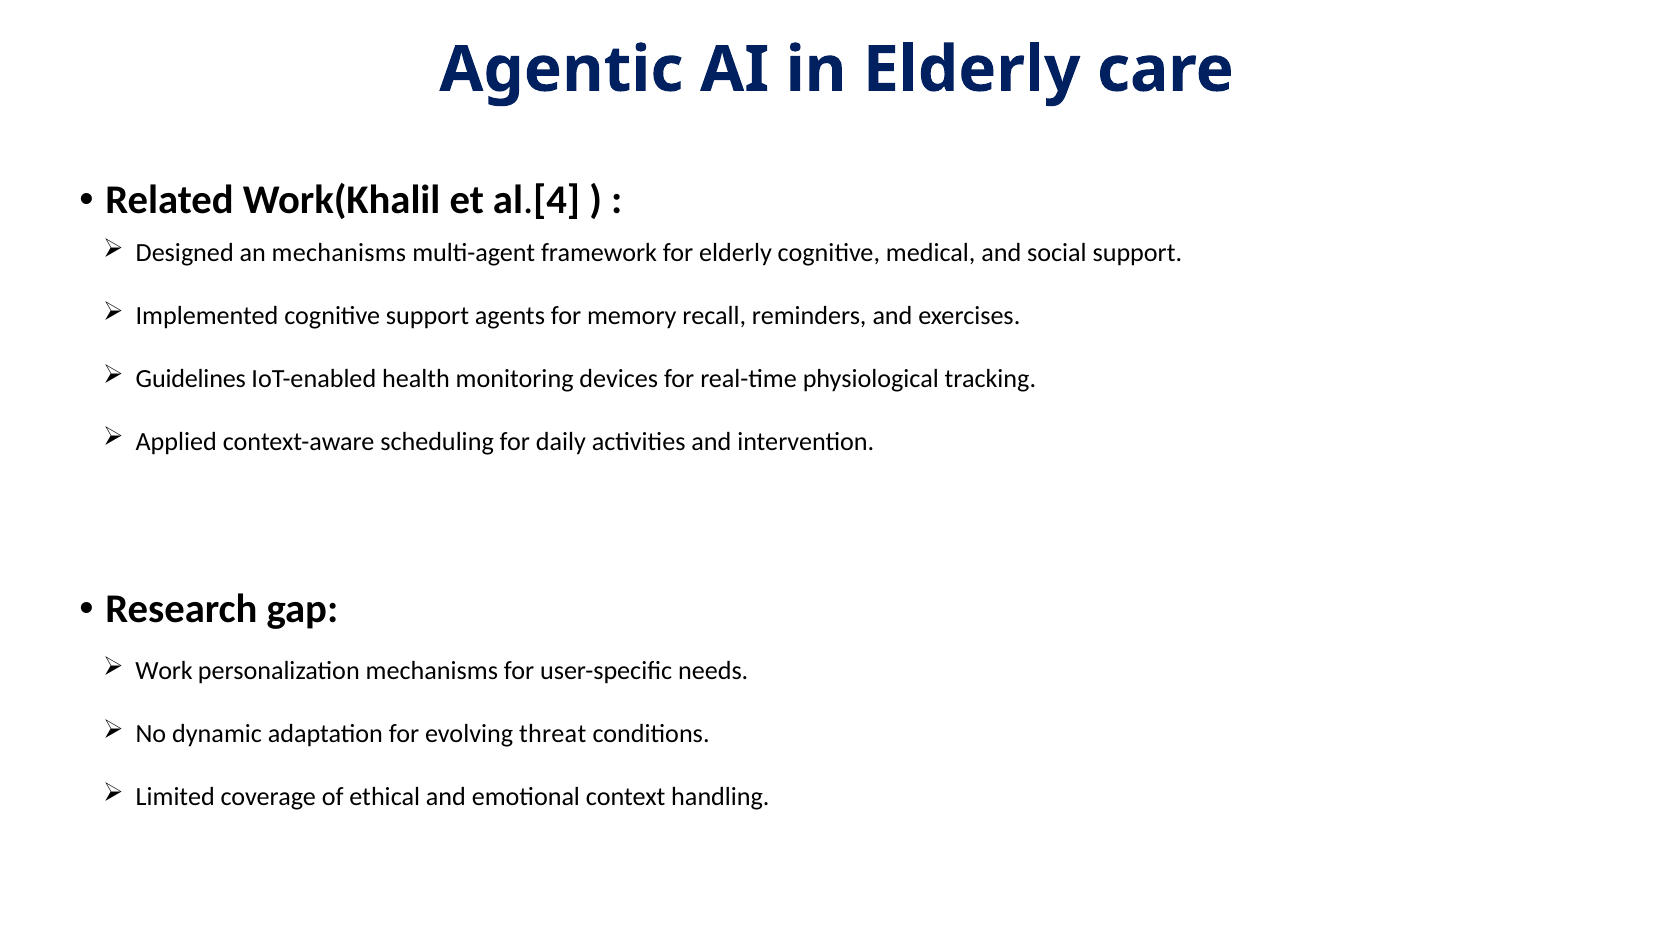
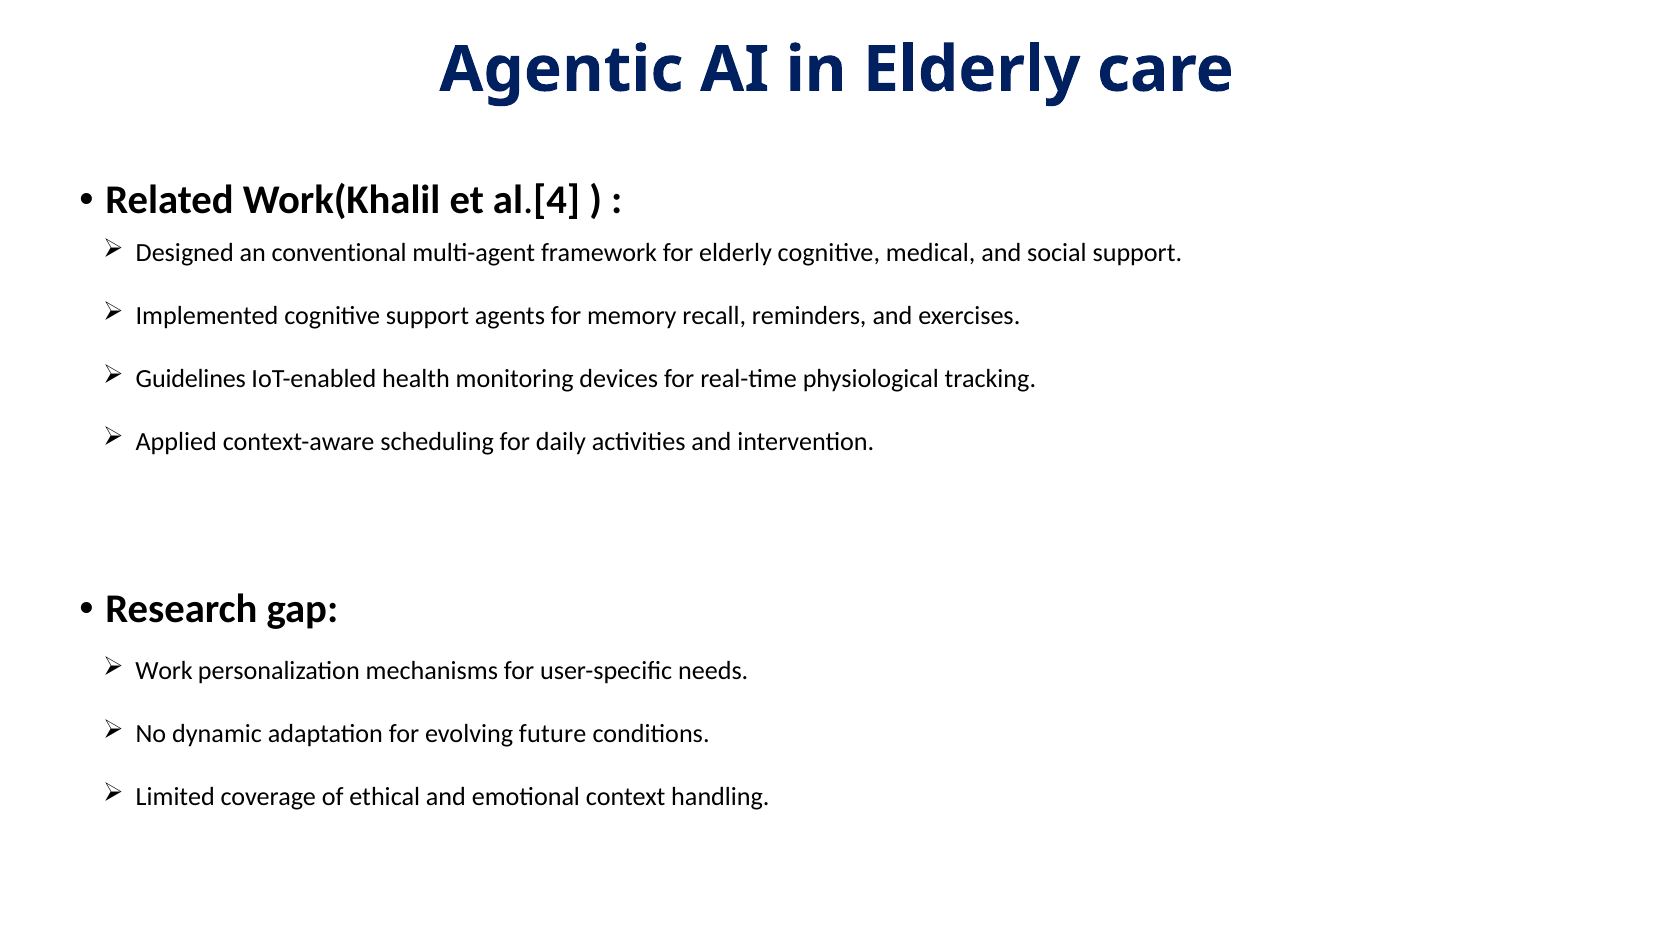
an mechanisms: mechanisms -> conventional
threat: threat -> future
